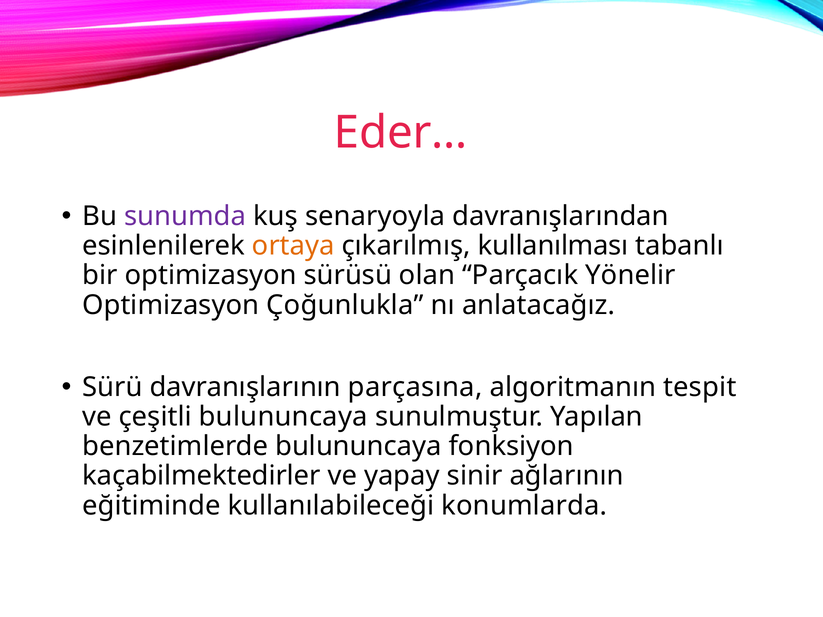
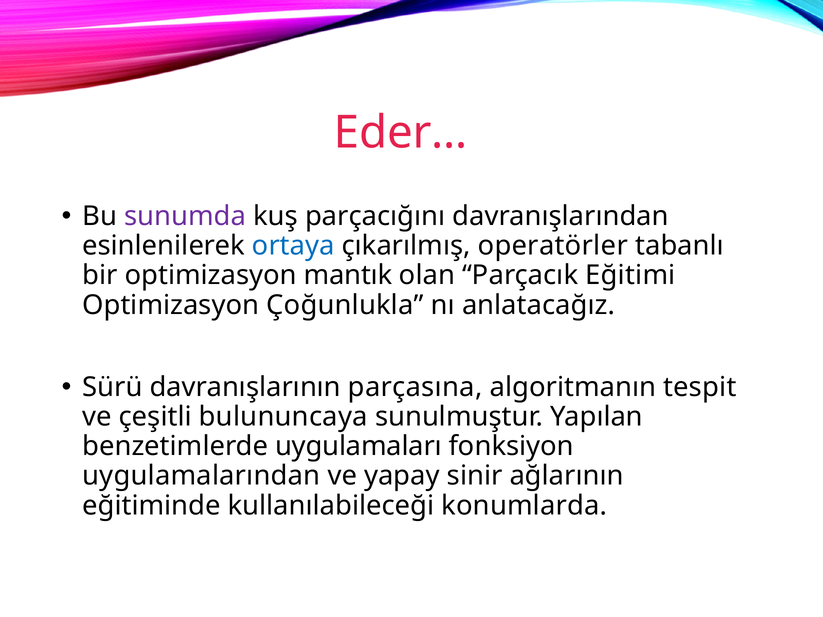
senaryoyla: senaryoyla -> parçacığını
ortaya colour: orange -> blue
kullanılması: kullanılması -> operatörler
sürüsü: sürüsü -> mantık
Yönelir: Yönelir -> Eğitimi
benzetimlerde bulununcaya: bulununcaya -> uygulamaları
kaçabilmektedirler: kaçabilmektedirler -> uygulamalarından
